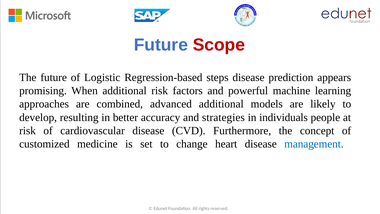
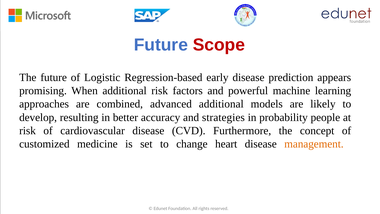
steps: steps -> early
individuals: individuals -> probability
management colour: blue -> orange
